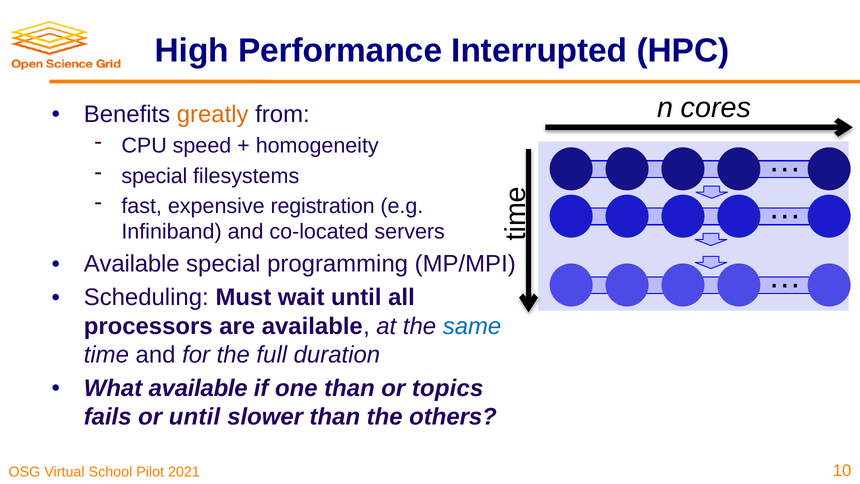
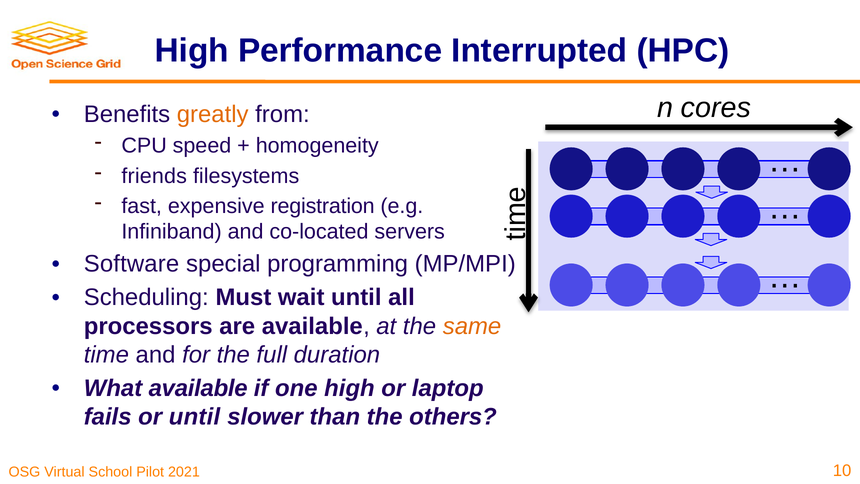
special at (154, 176): special -> friends
Available at (132, 264): Available -> Software
same colour: blue -> orange
one than: than -> high
topics: topics -> laptop
